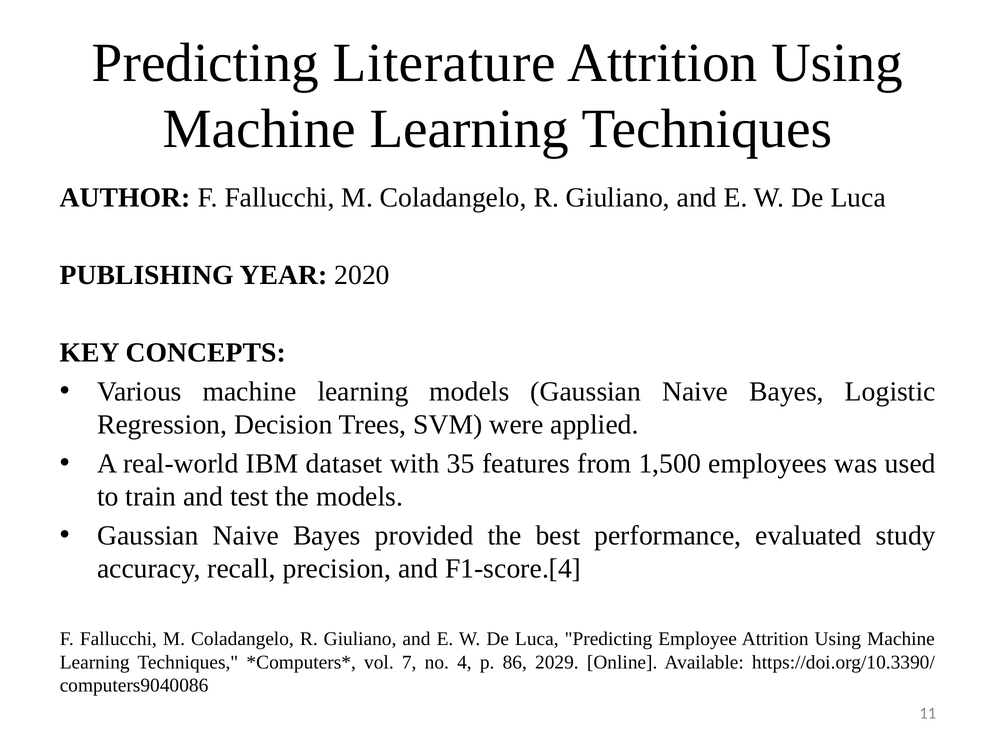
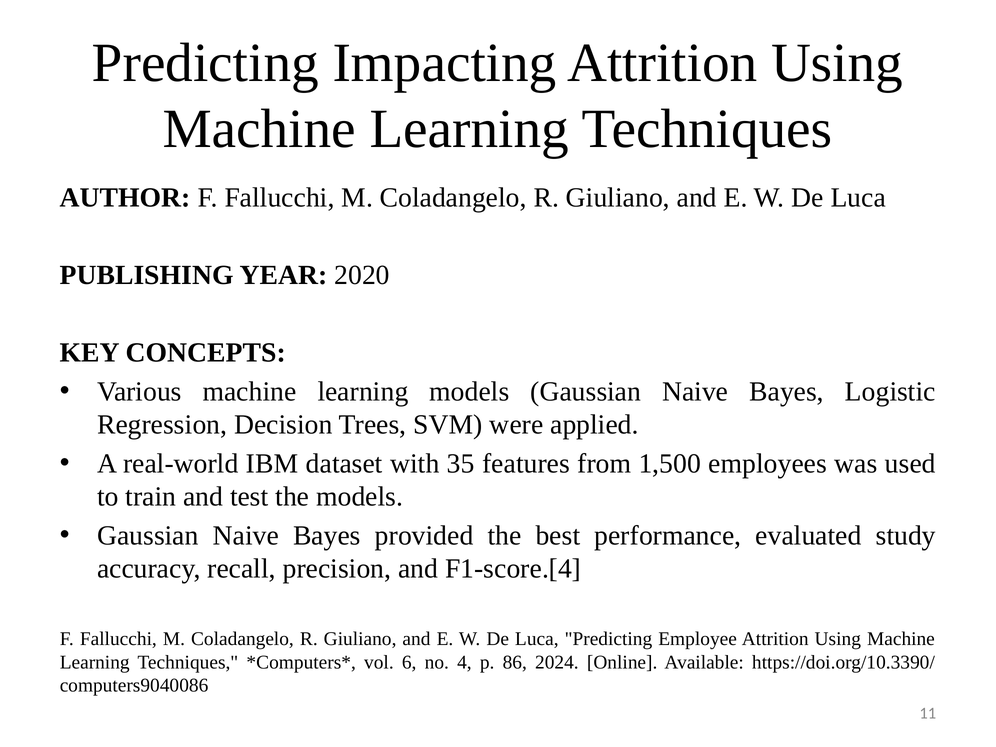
Literature: Literature -> Impacting
7: 7 -> 6
2029: 2029 -> 2024
